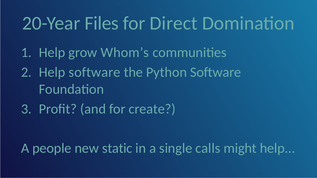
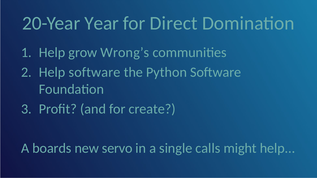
Files: Files -> Year
Whom’s: Whom’s -> Wrong’s
people: people -> boards
static: static -> servo
